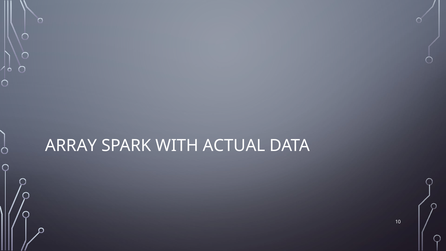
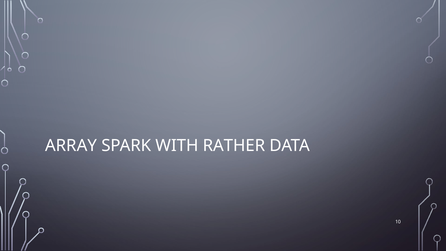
ACTUAL: ACTUAL -> RATHER
